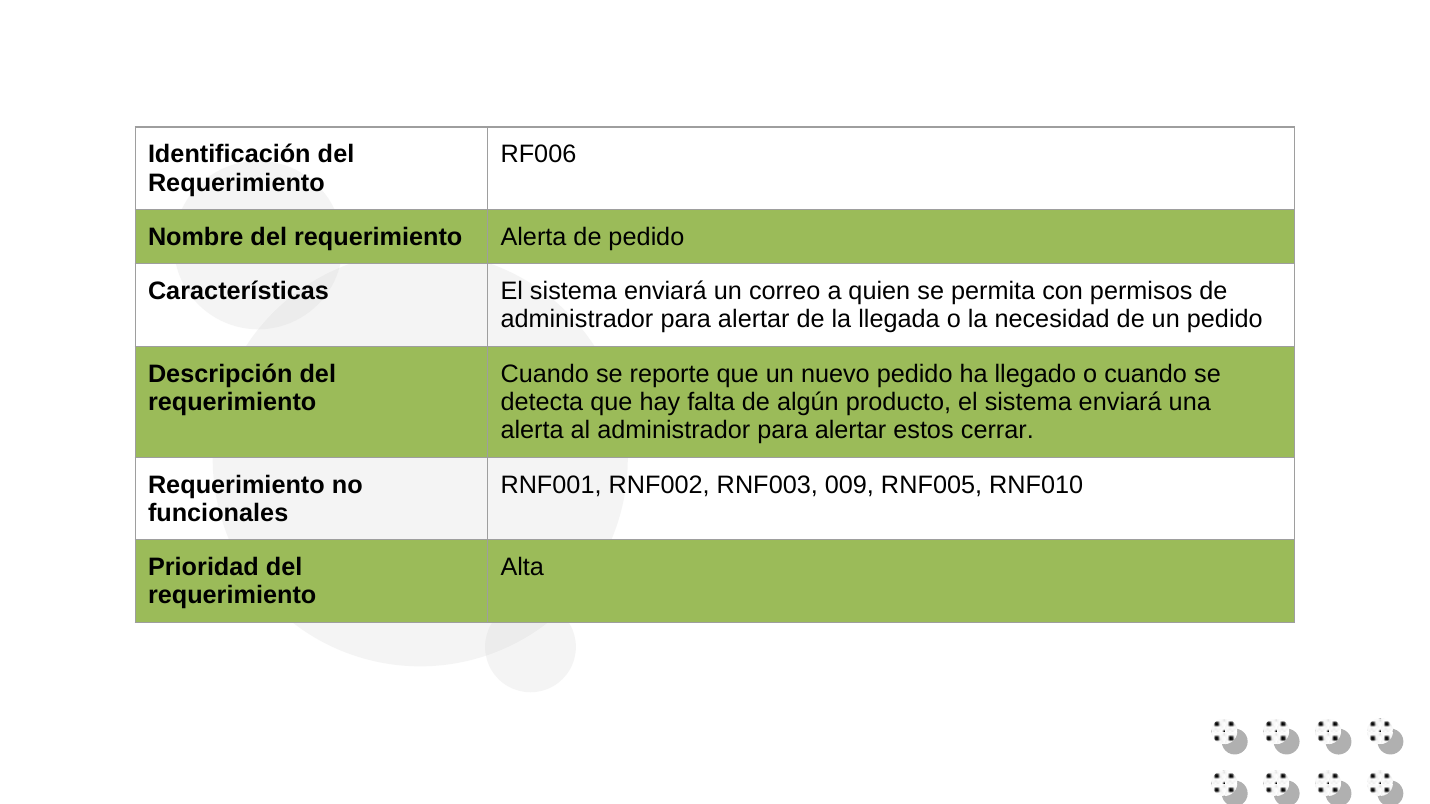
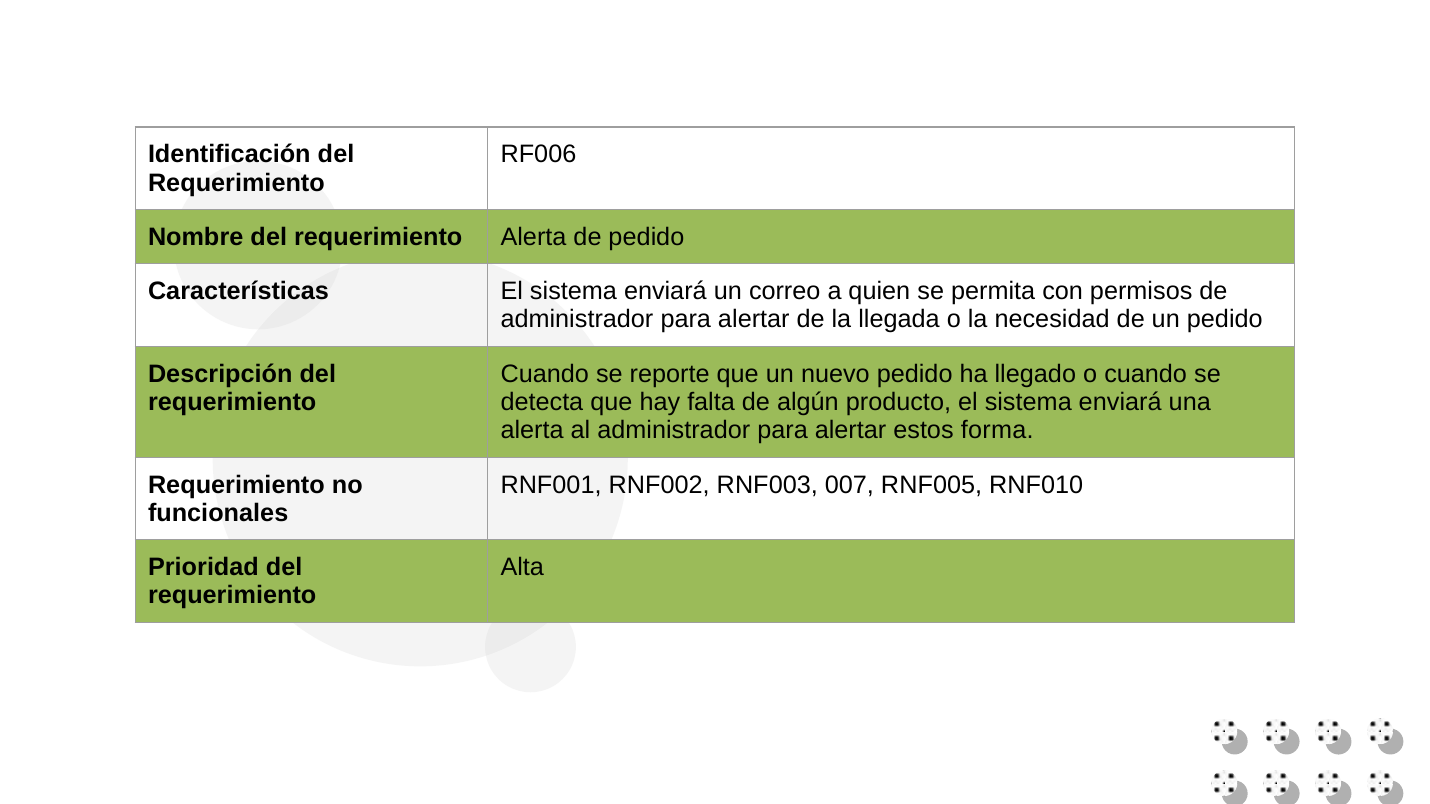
cerrar: cerrar -> forma
009: 009 -> 007
